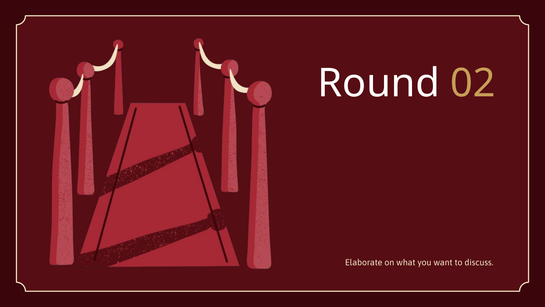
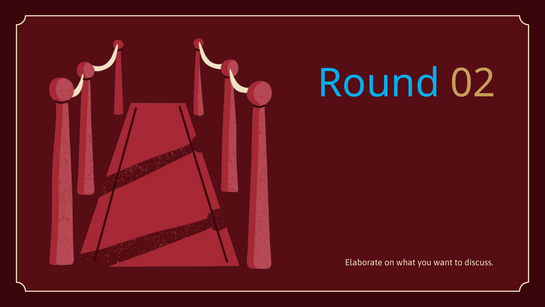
Round colour: white -> light blue
